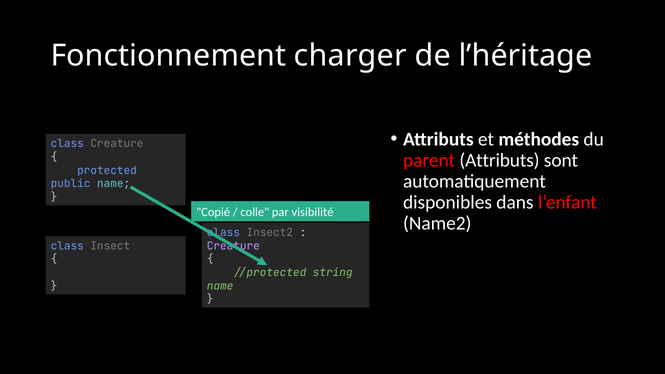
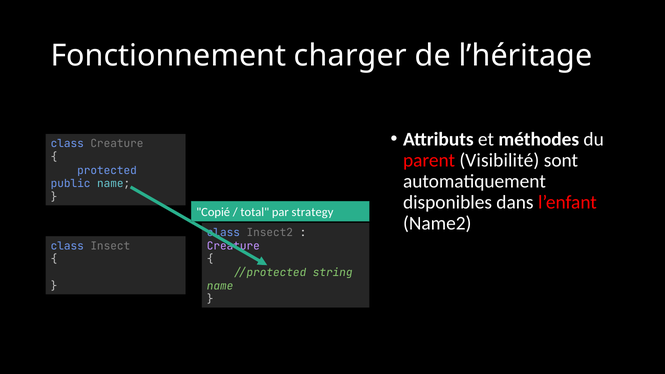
parent Attributs: Attributs -> Visibilité
colle: colle -> total
visibilité: visibilité -> strategy
